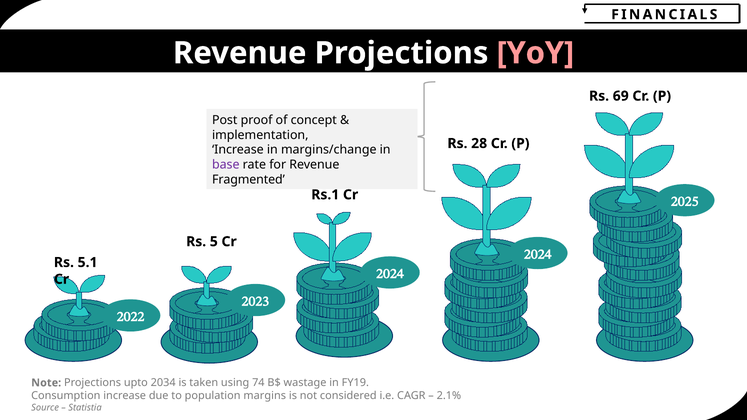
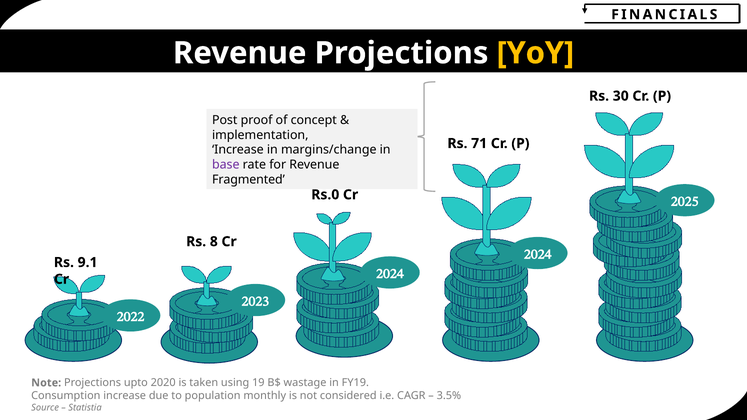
YoY colour: pink -> yellow
69: 69 -> 30
28: 28 -> 71
Rs.1: Rs.1 -> Rs.0
5: 5 -> 8
5.1: 5.1 -> 9.1
2034: 2034 -> 2020
74: 74 -> 19
margins: margins -> monthly
2.1%: 2.1% -> 3.5%
